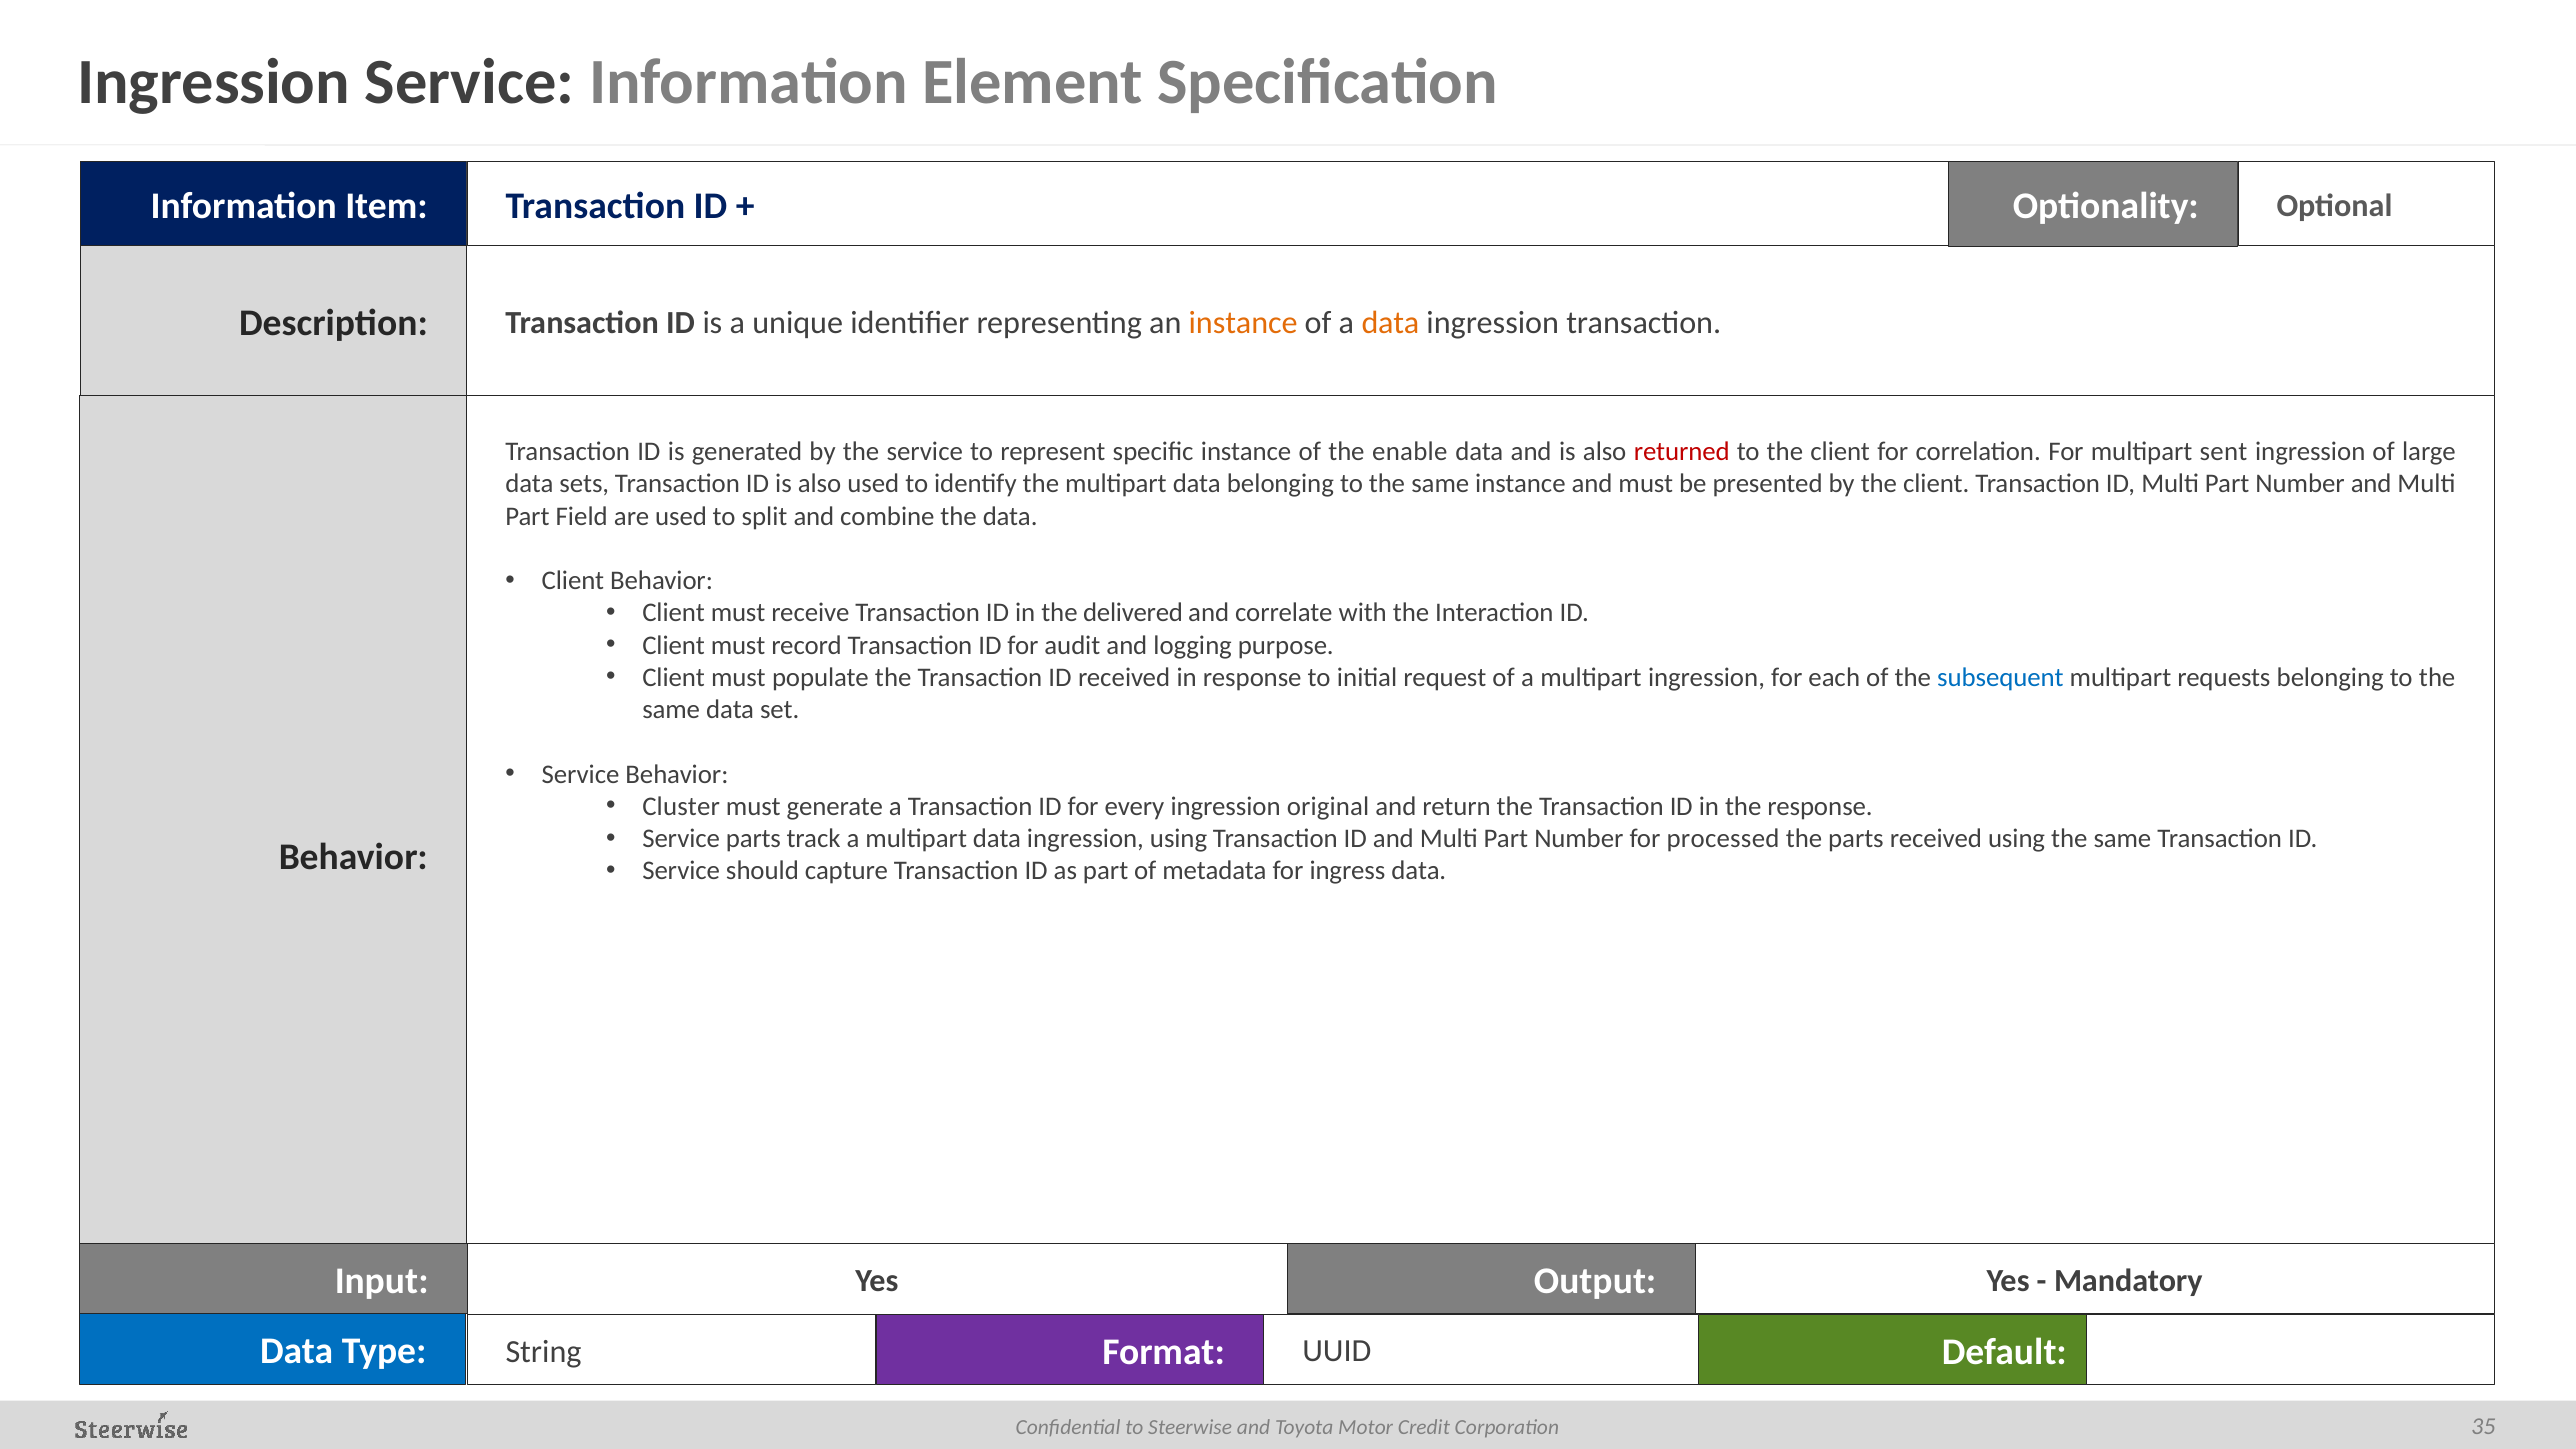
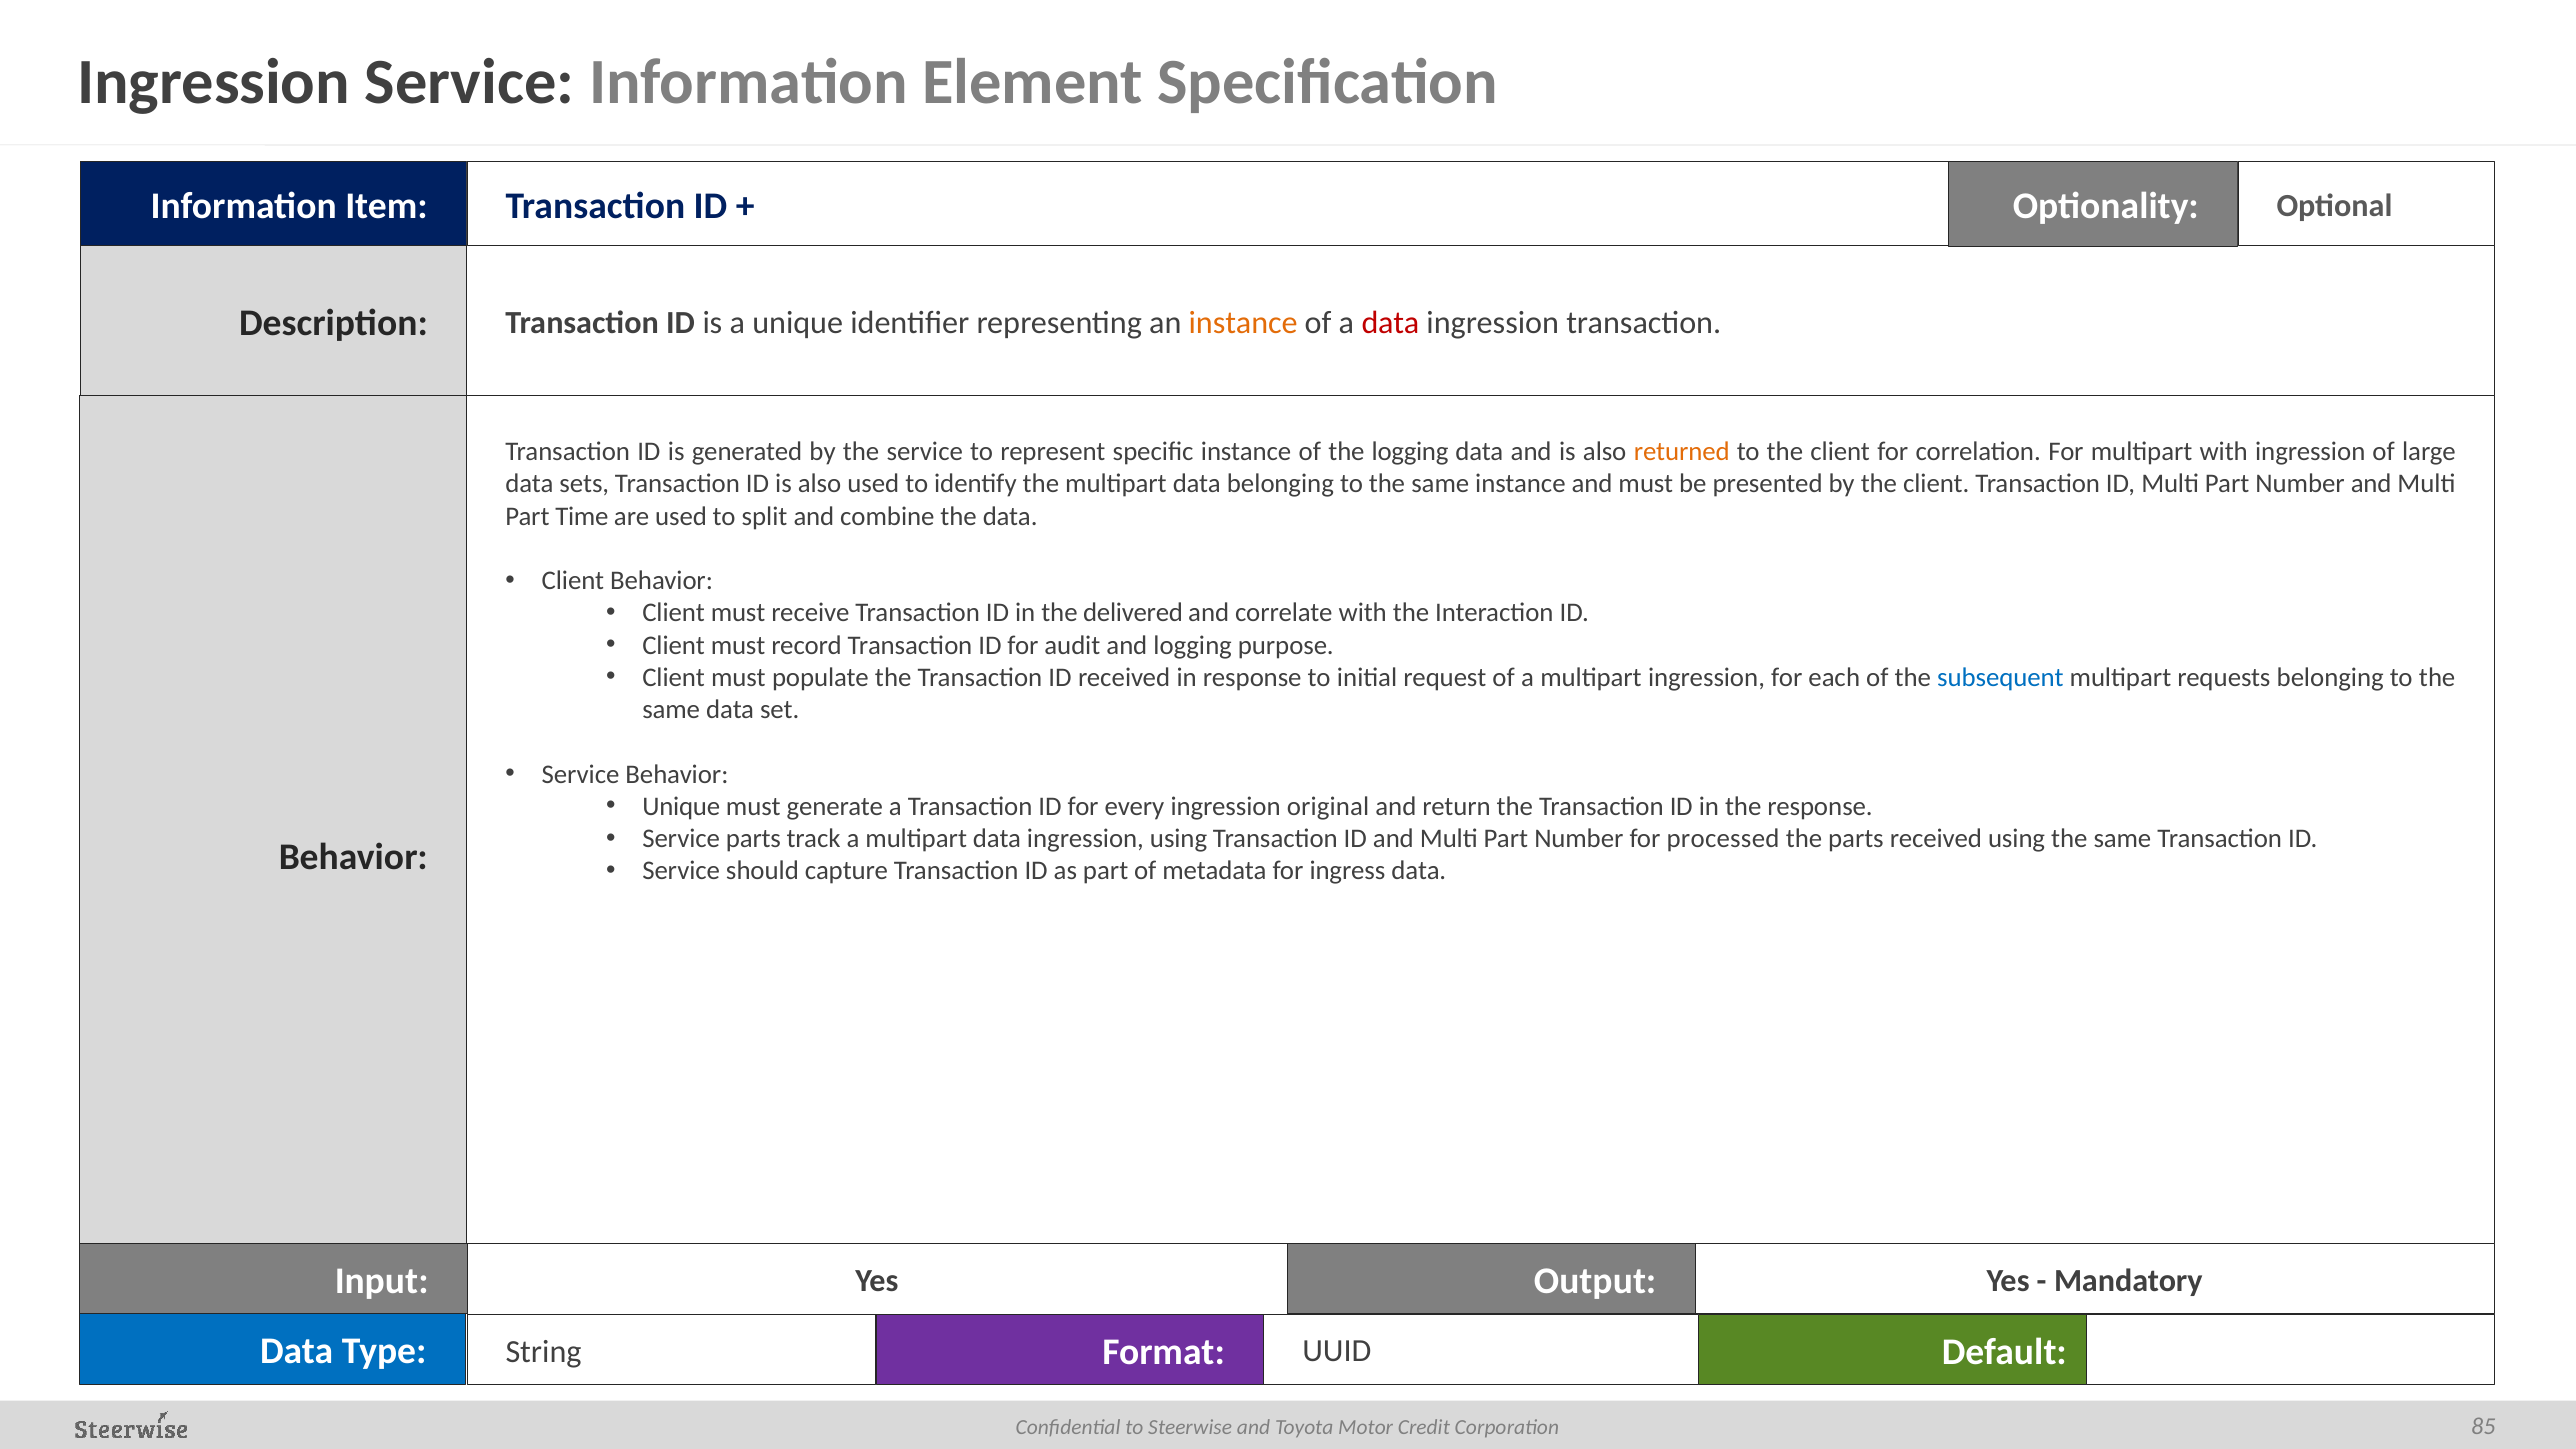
data at (1390, 323) colour: orange -> red
the enable: enable -> logging
returned colour: red -> orange
multipart sent: sent -> with
Field: Field -> Time
Cluster at (681, 806): Cluster -> Unique
35: 35 -> 85
